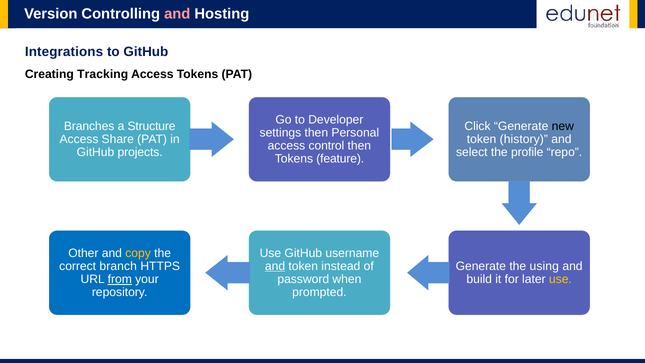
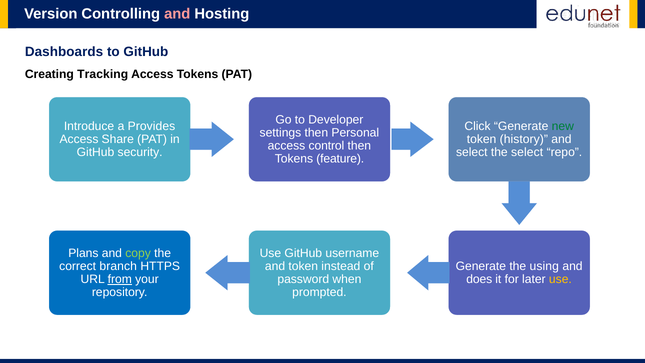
Integrations: Integrations -> Dashboards
Branches: Branches -> Introduce
Structure: Structure -> Provides
new colour: black -> green
projects: projects -> security
the profile: profile -> select
Other: Other -> Plans
copy colour: yellow -> light green
and at (275, 266) underline: present -> none
build: build -> does
